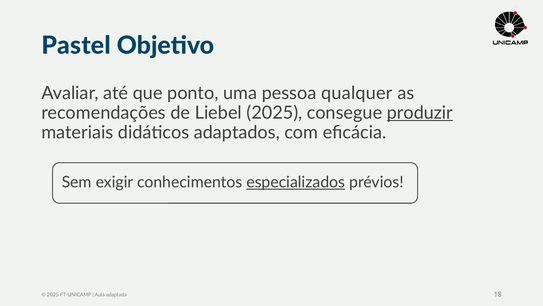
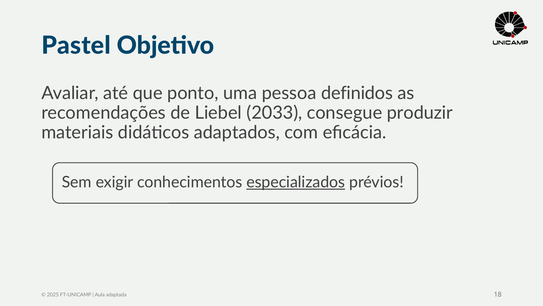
qualquer: qualquer -> definidos
Liebel 2025: 2025 -> 2033
produzir underline: present -> none
